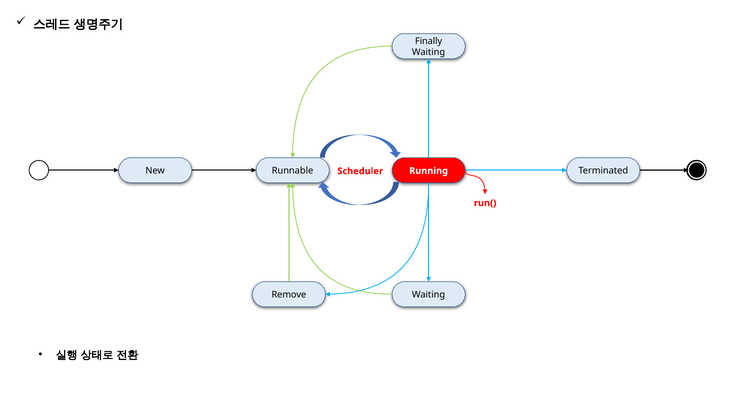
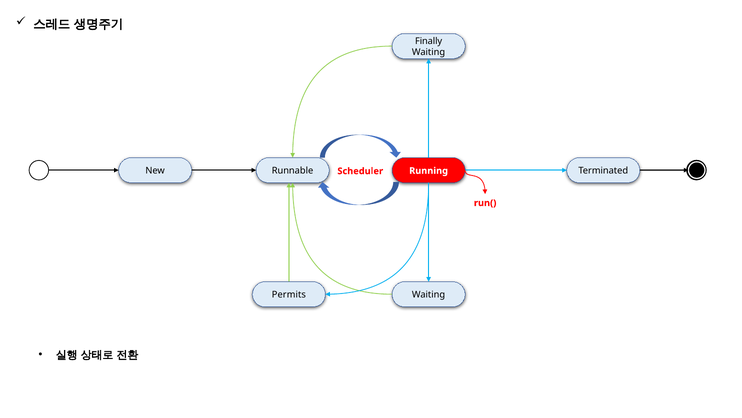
Remove: Remove -> Permits
